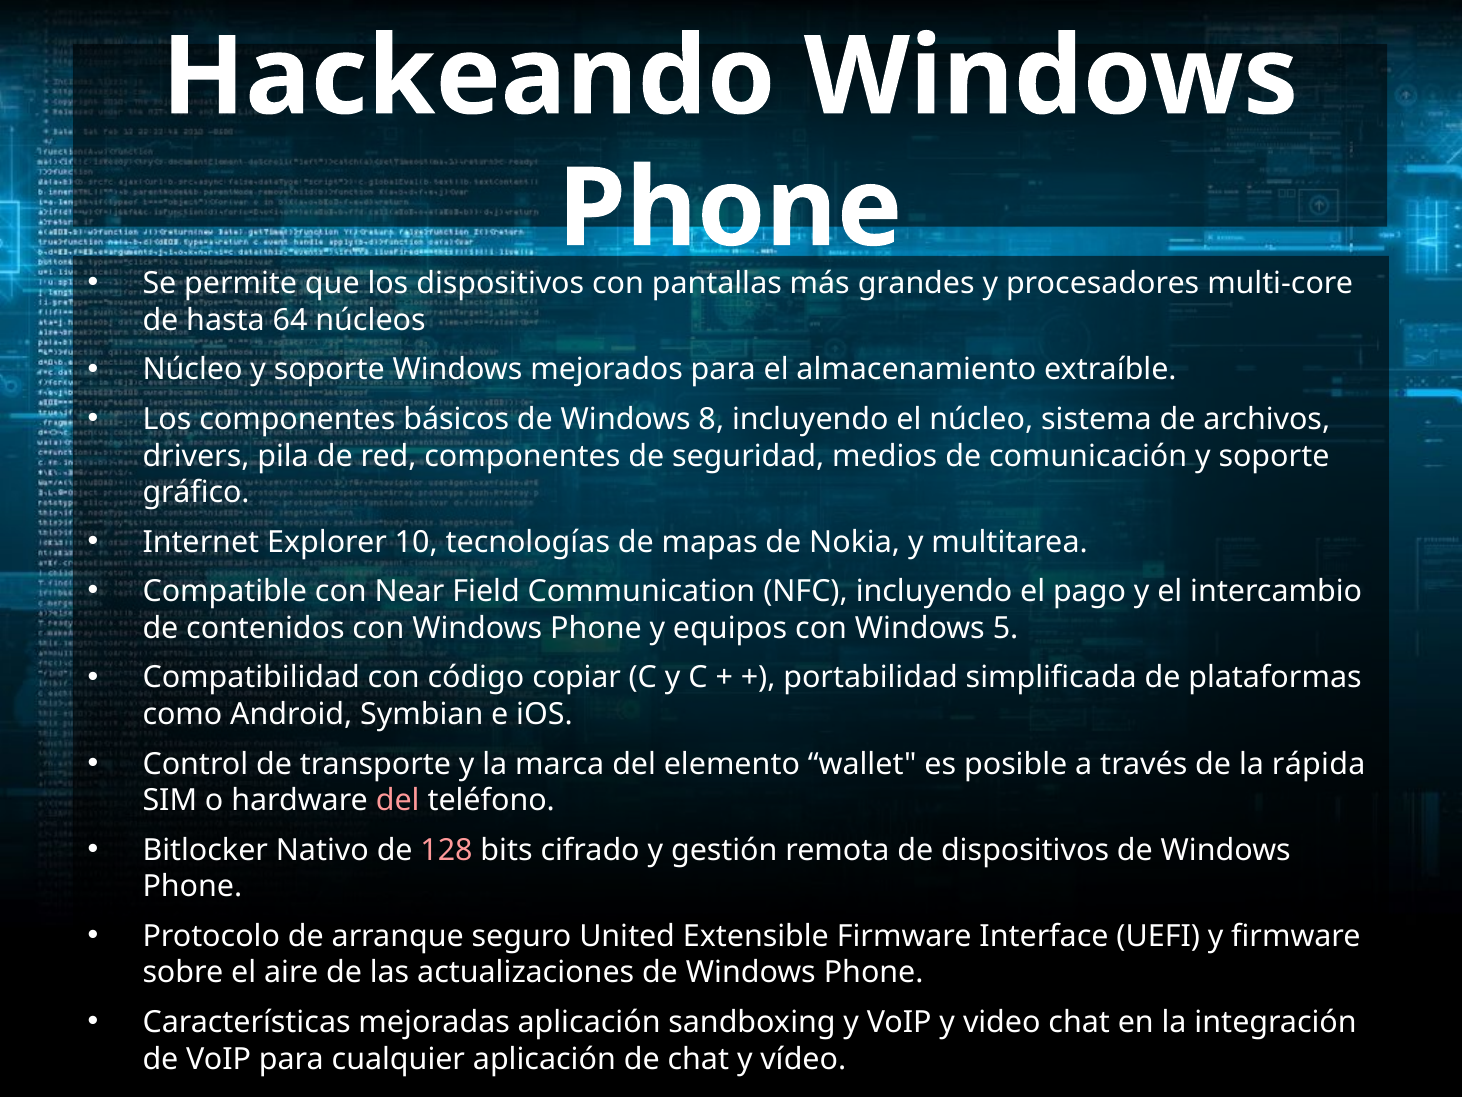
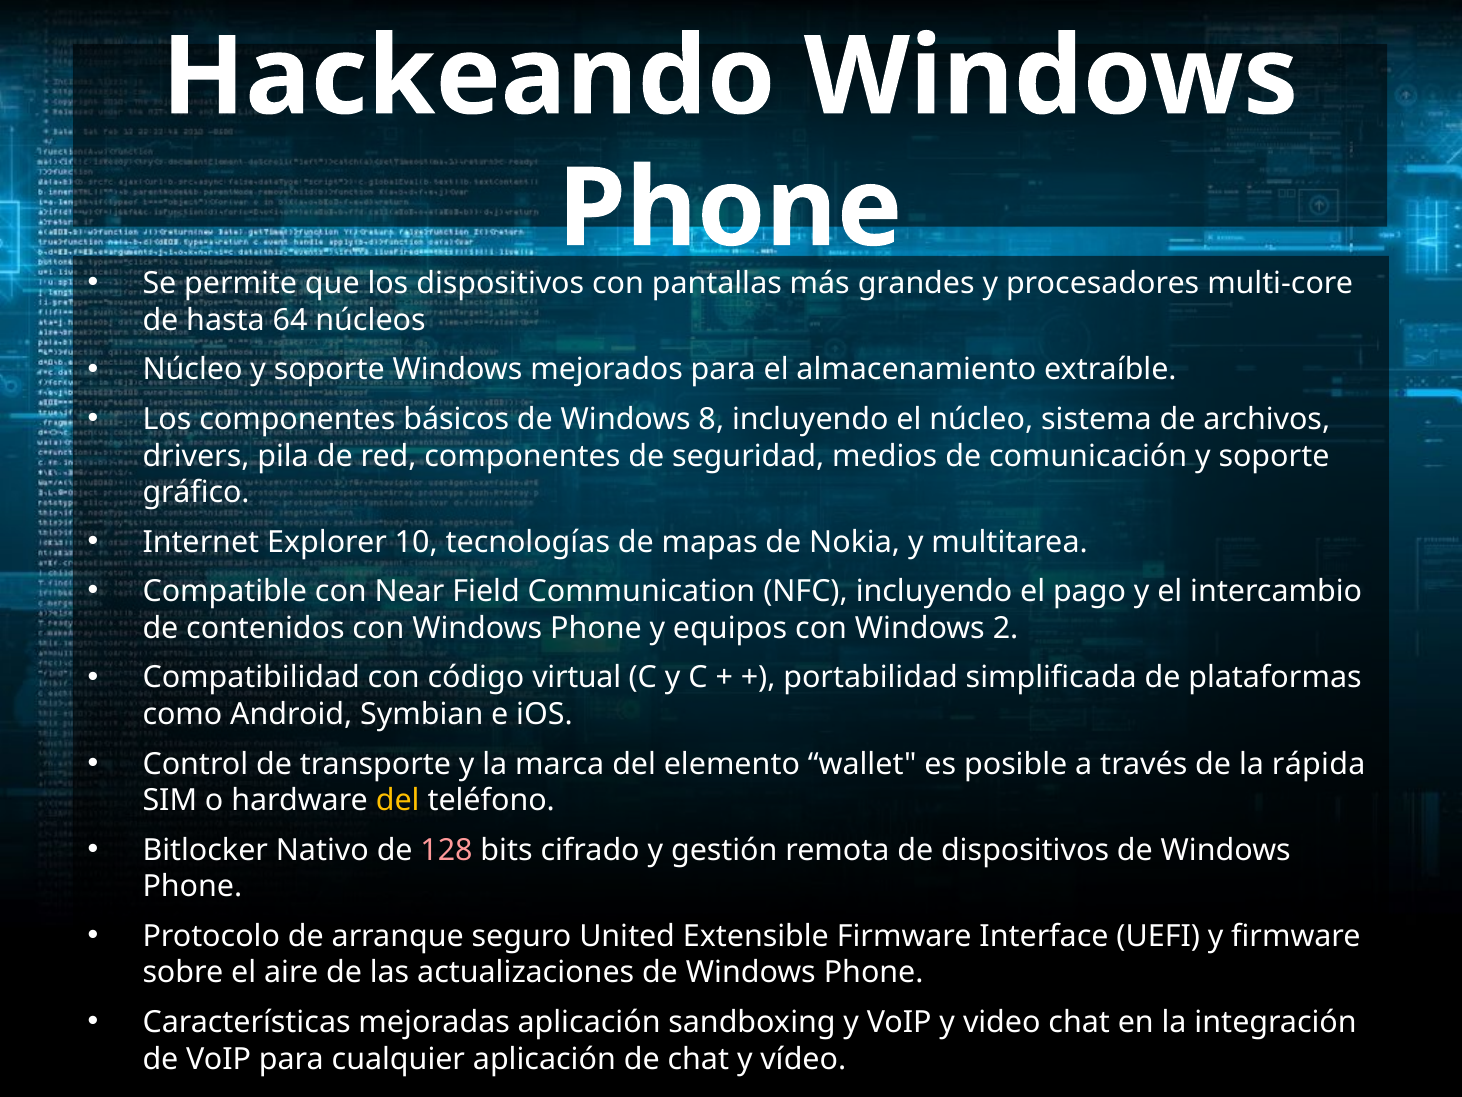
5: 5 -> 2
copiar: copiar -> virtual
del at (398, 800) colour: pink -> yellow
